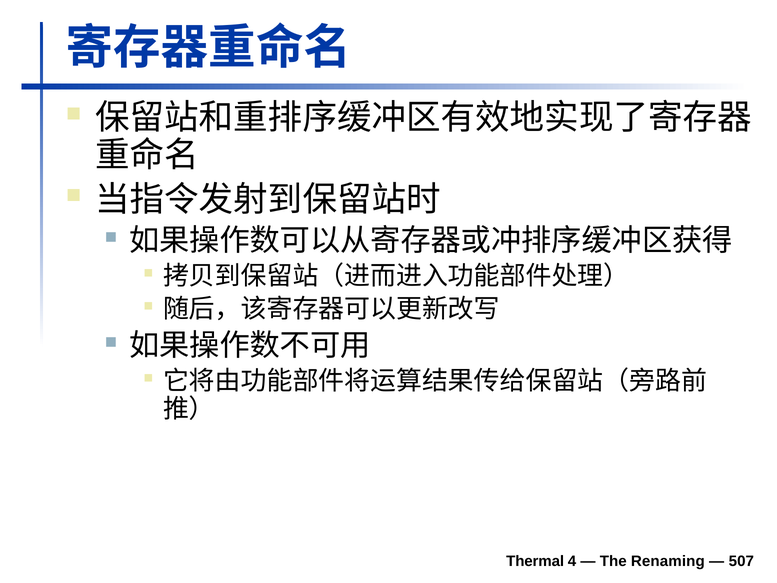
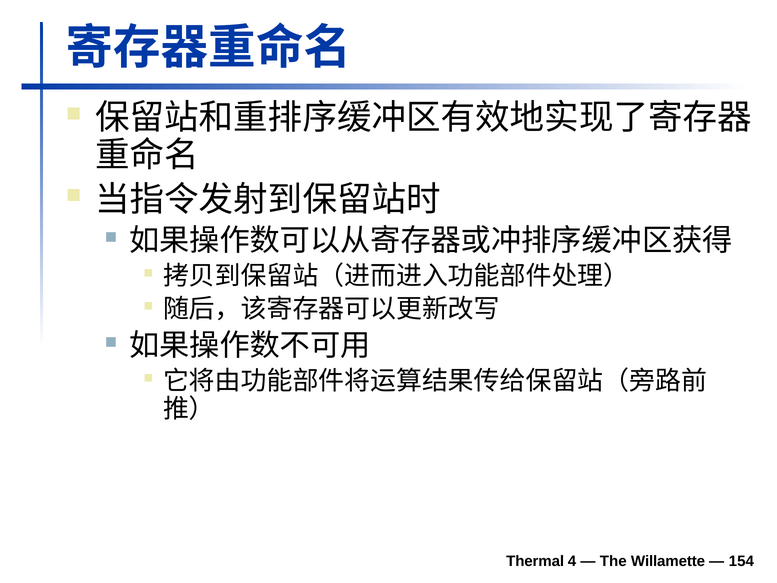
Renaming: Renaming -> Willamette
507: 507 -> 154
